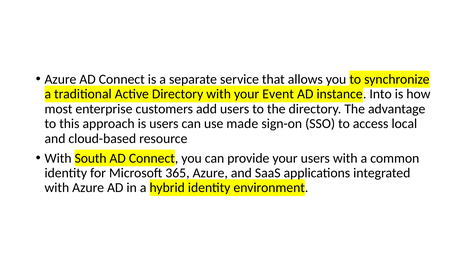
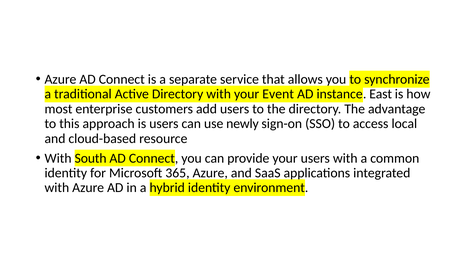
Into: Into -> East
made: made -> newly
